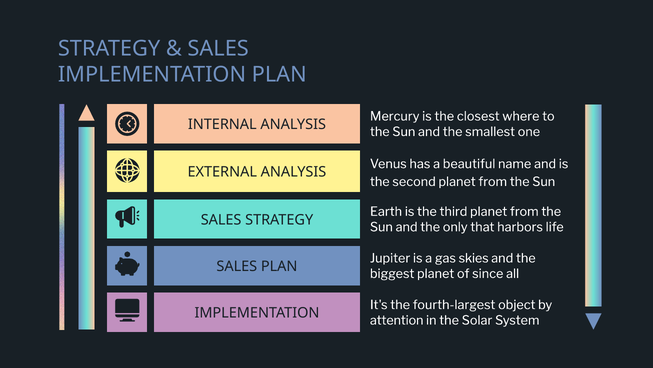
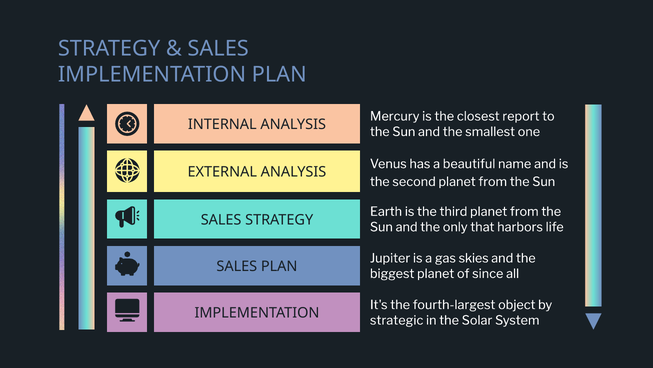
where: where -> report
attention: attention -> strategic
